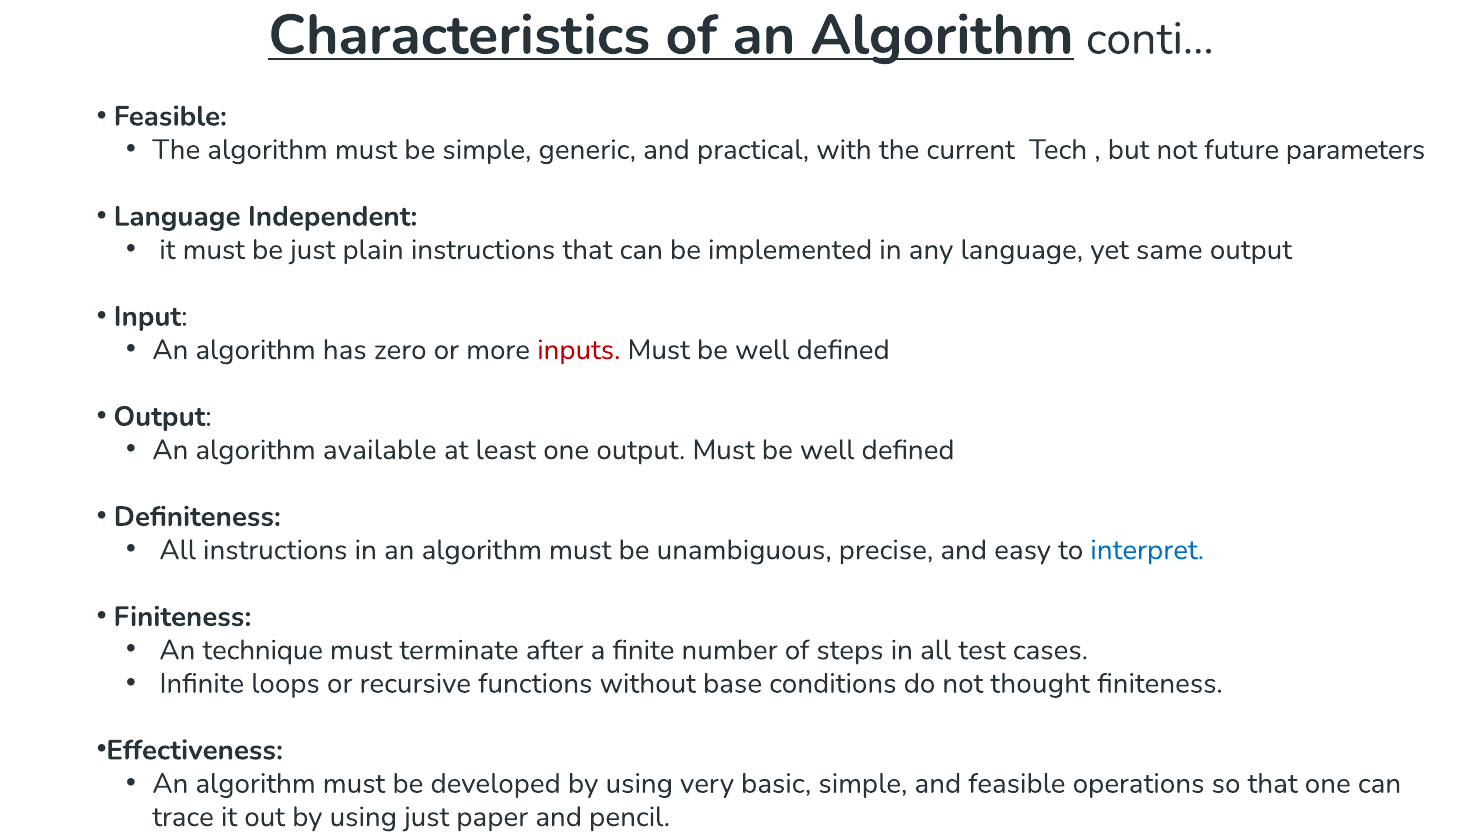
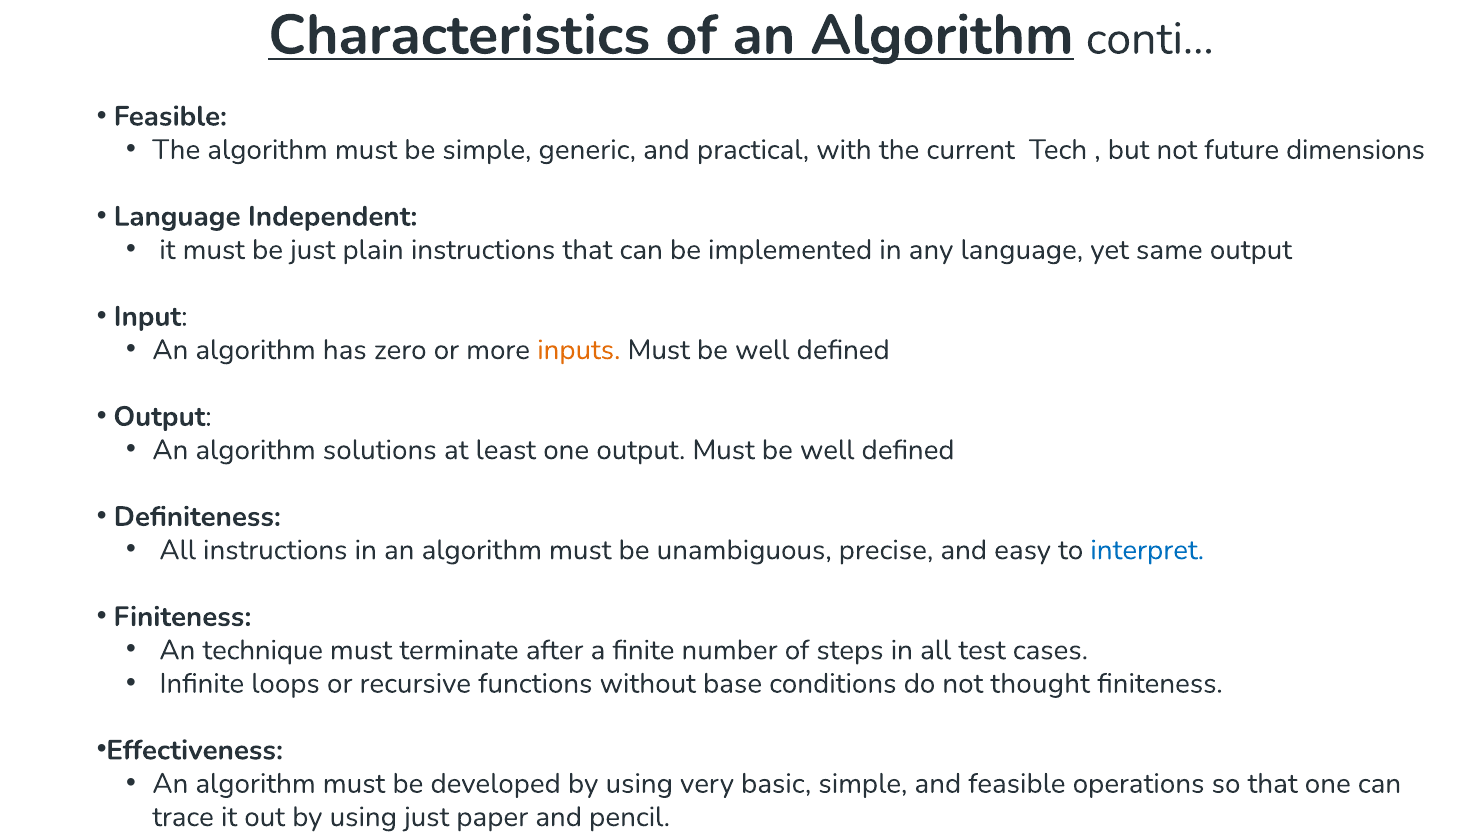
parameters: parameters -> dimensions
inputs colour: red -> orange
available: available -> solutions
